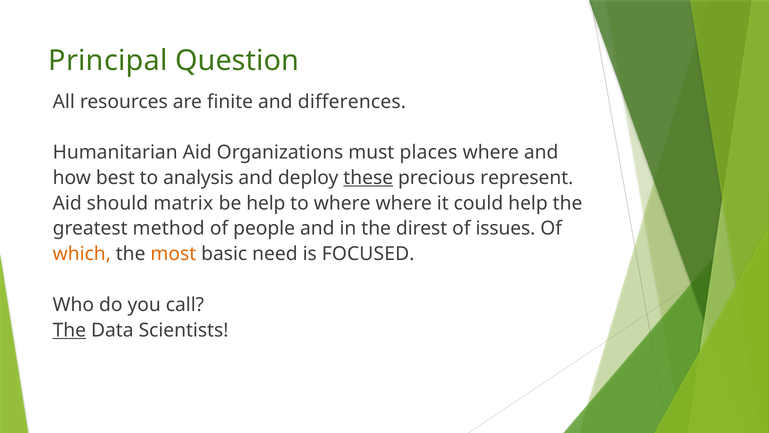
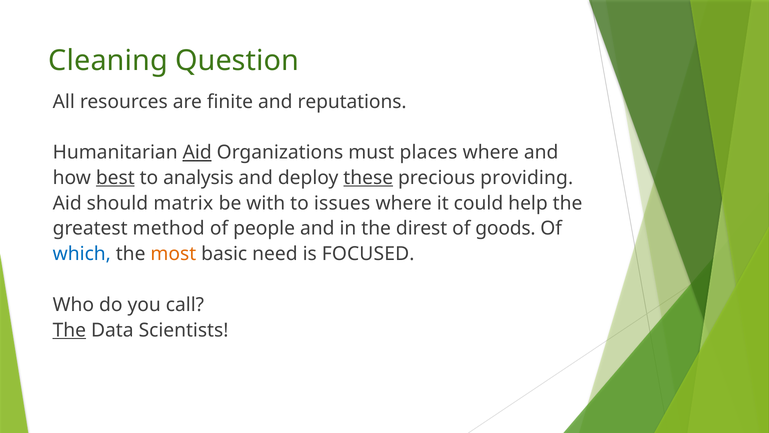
Principal: Principal -> Cleaning
differences: differences -> reputations
Aid at (197, 152) underline: none -> present
best underline: none -> present
represent: represent -> providing
be help: help -> with
to where: where -> issues
issues: issues -> goods
which colour: orange -> blue
